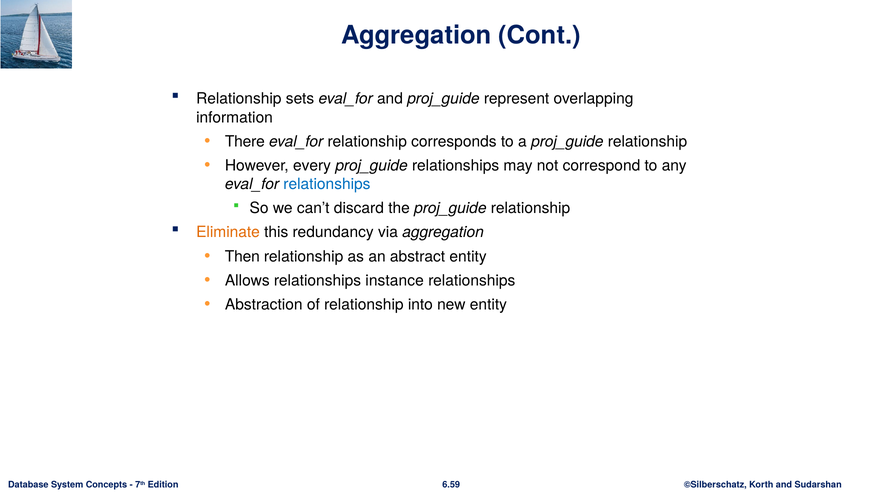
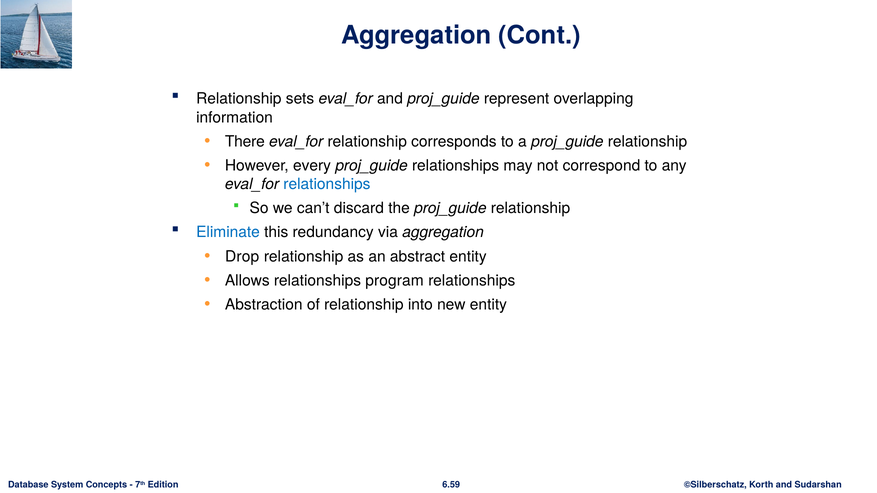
Eliminate colour: orange -> blue
Then: Then -> Drop
instance: instance -> program
